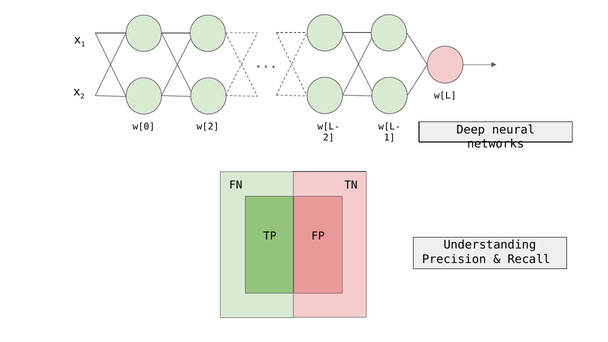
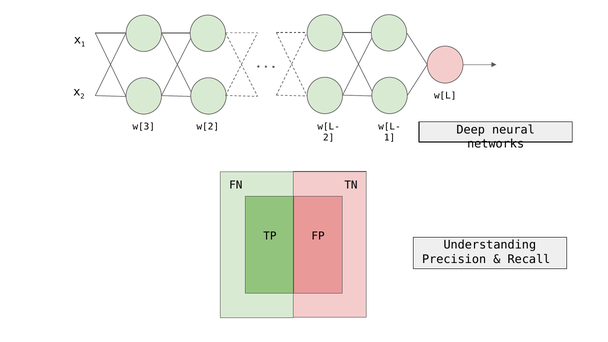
w[0: w[0 -> w[3
